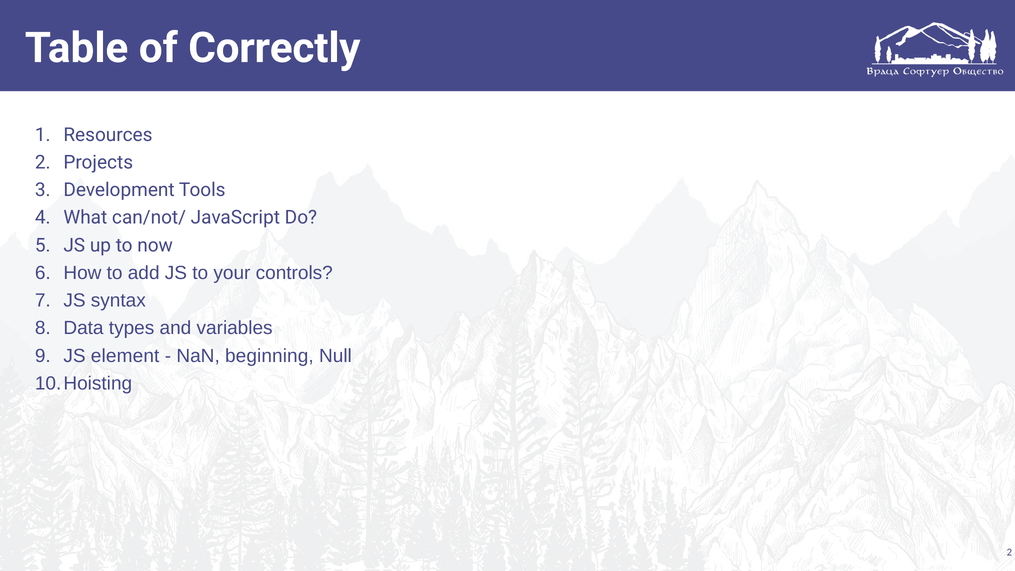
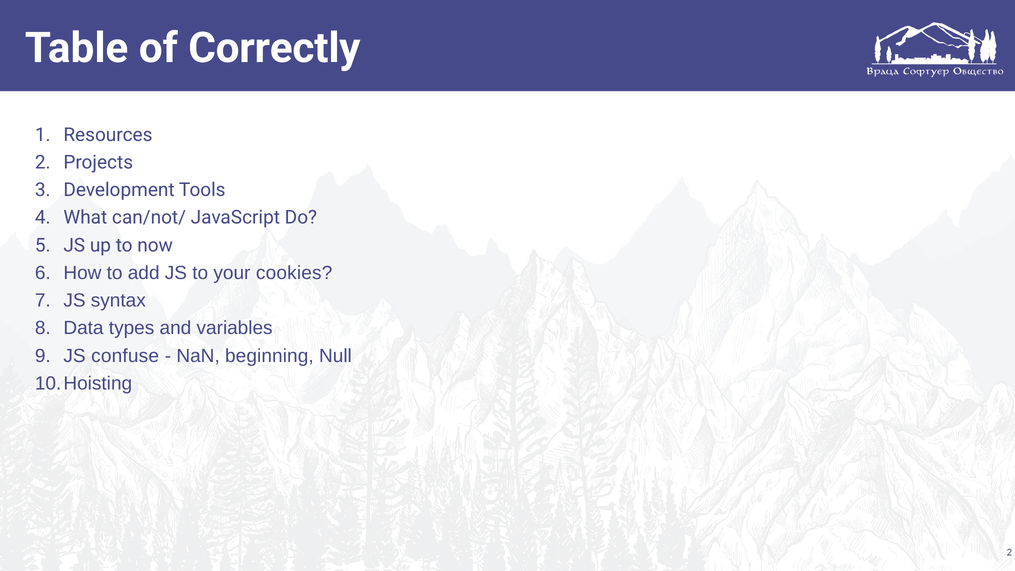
controls: controls -> cookies
element: element -> confuse
